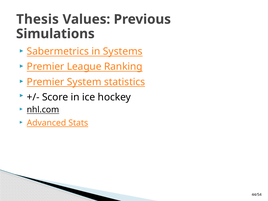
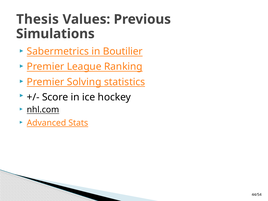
Systems: Systems -> Boutilier
System: System -> Solving
